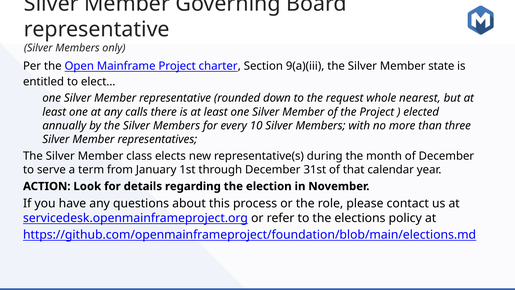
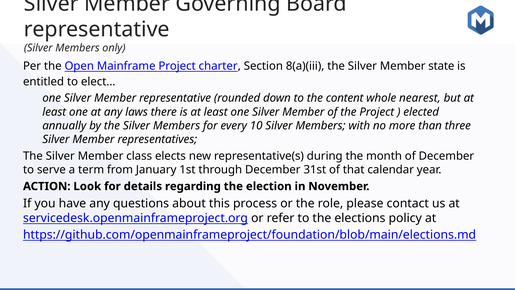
9(a)(iii: 9(a)(iii -> 8(a)(iii
request: request -> content
calls: calls -> laws
